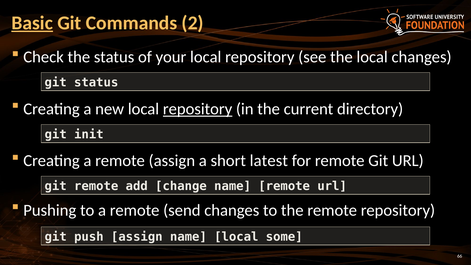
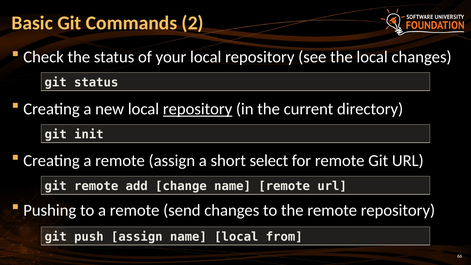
Basic underline: present -> none
latest: latest -> select
some: some -> from
